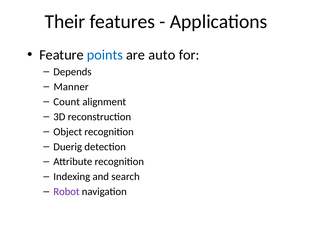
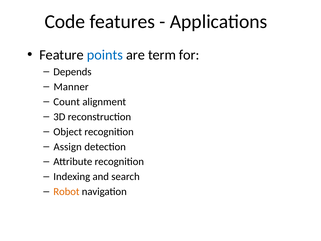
Their: Their -> Code
auto: auto -> term
Duerig: Duerig -> Assign
Robot colour: purple -> orange
